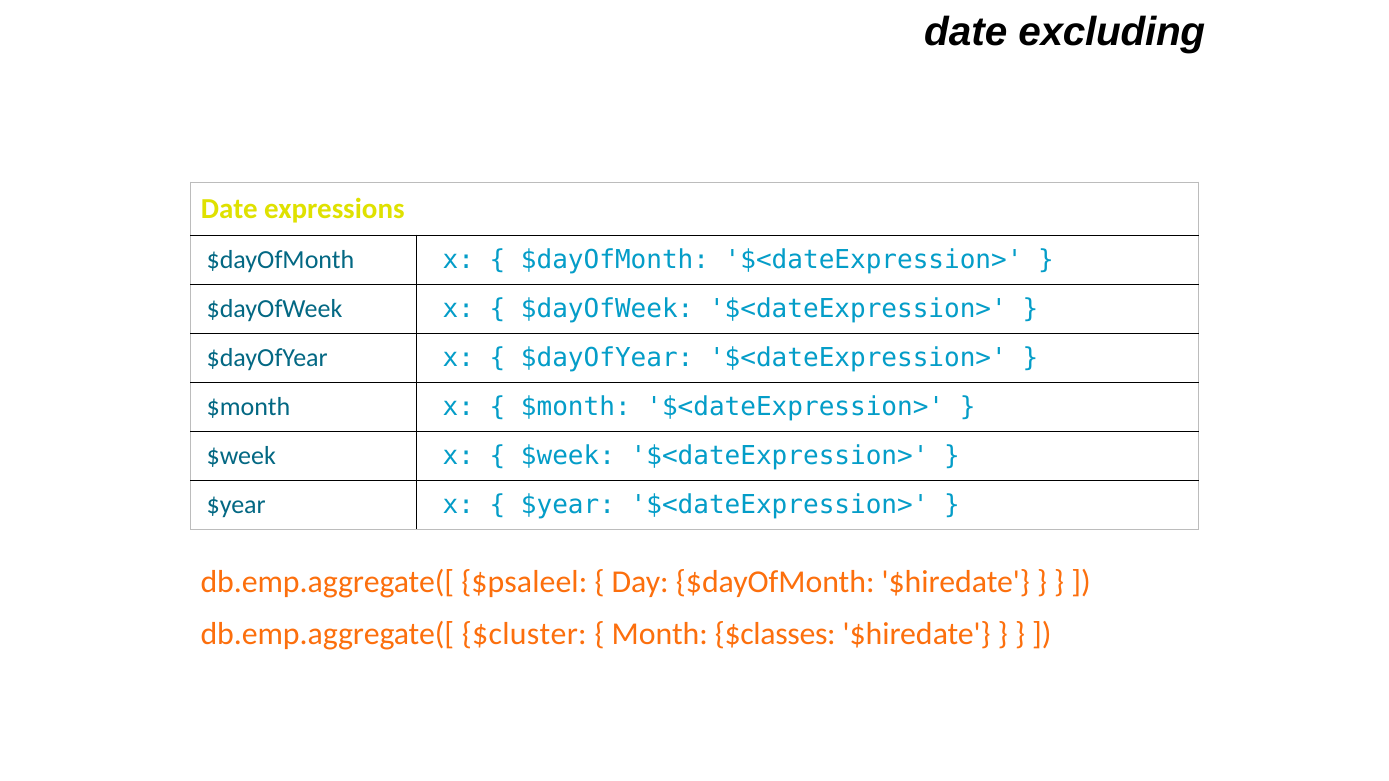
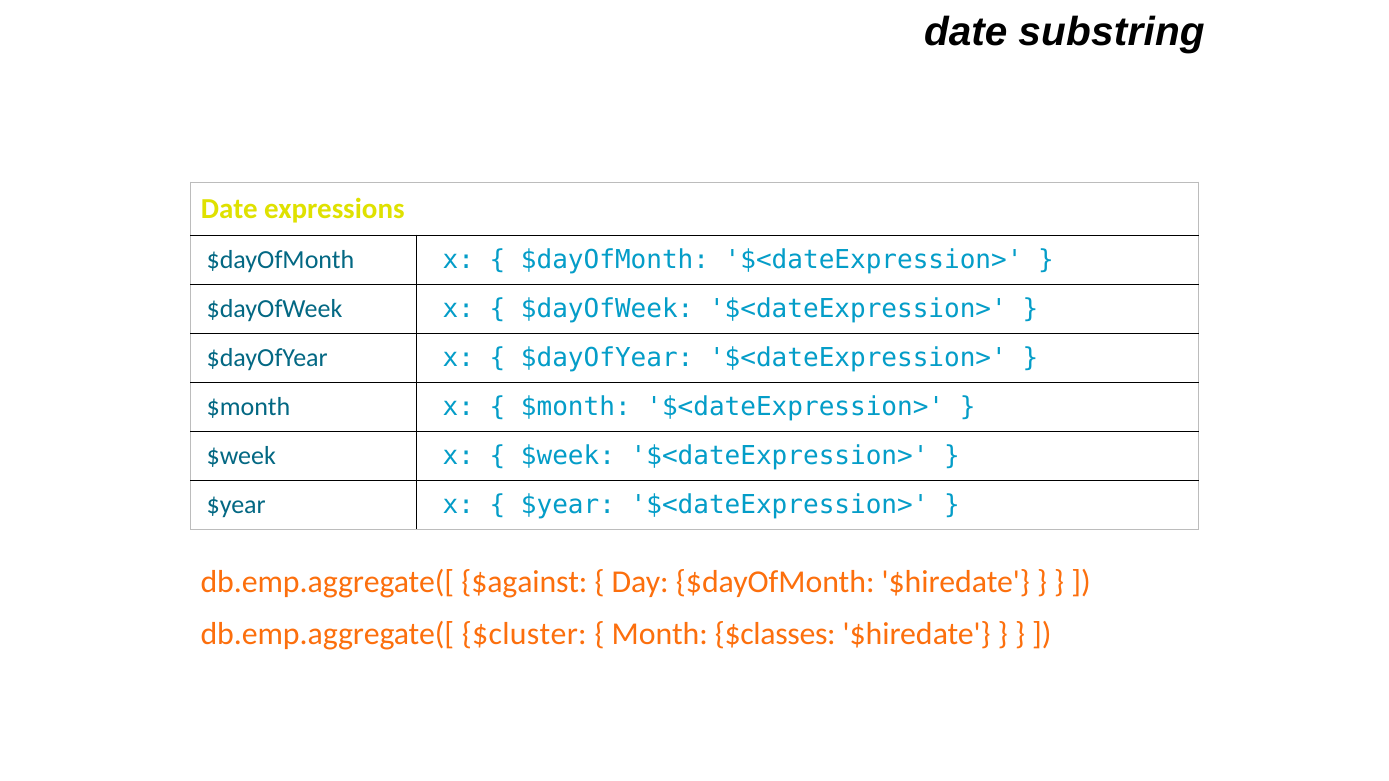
excluding: excluding -> substring
$psaleel: $psaleel -> $against
